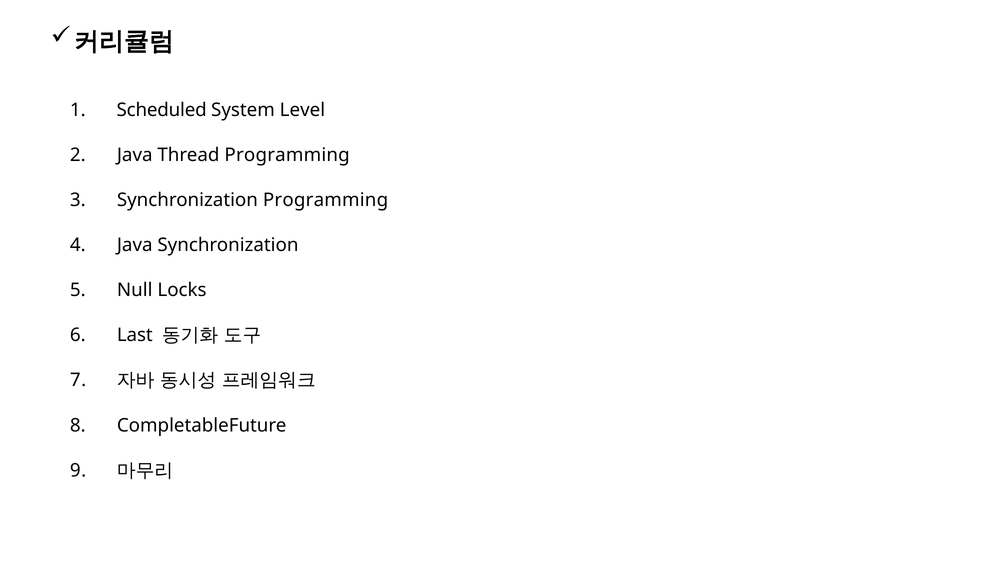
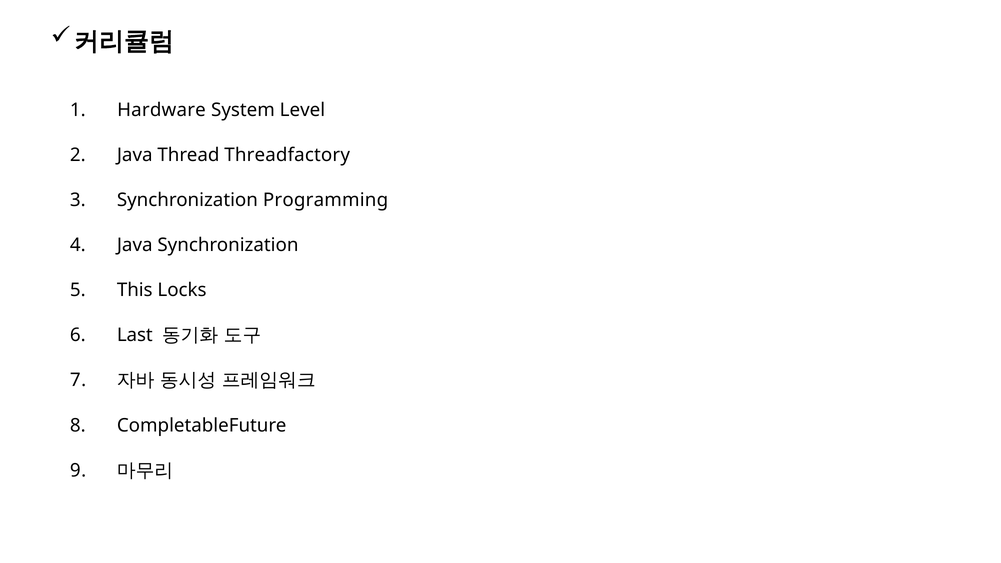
Scheduled: Scheduled -> Hardware
Thread Programming: Programming -> Threadfactory
Null: Null -> This
